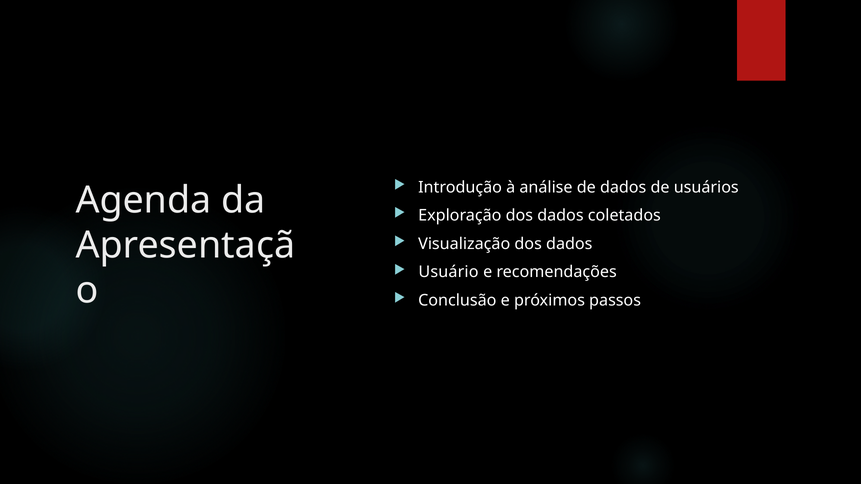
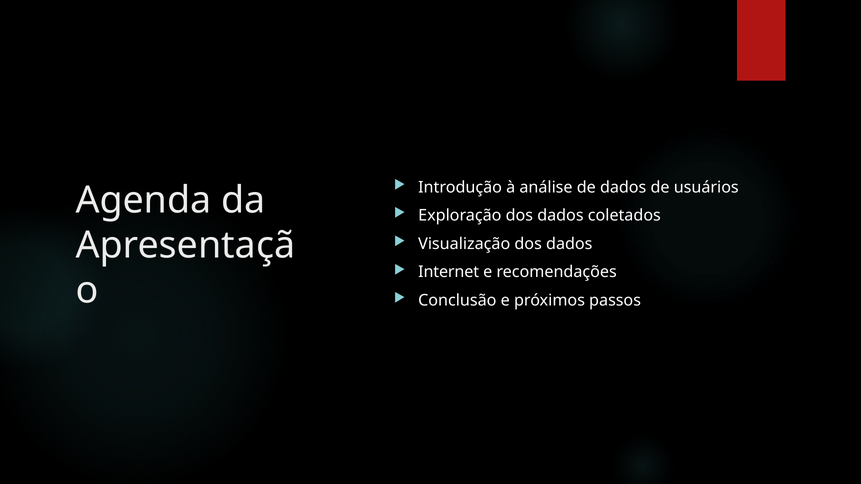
Usuário: Usuário -> Internet
